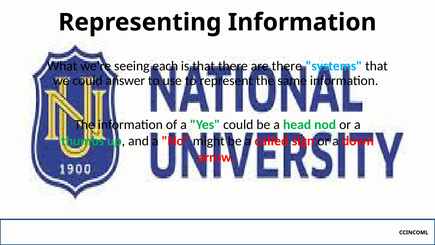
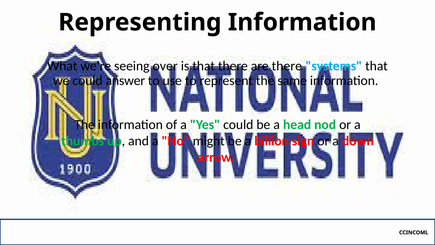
each: each -> over
called: called -> billion
